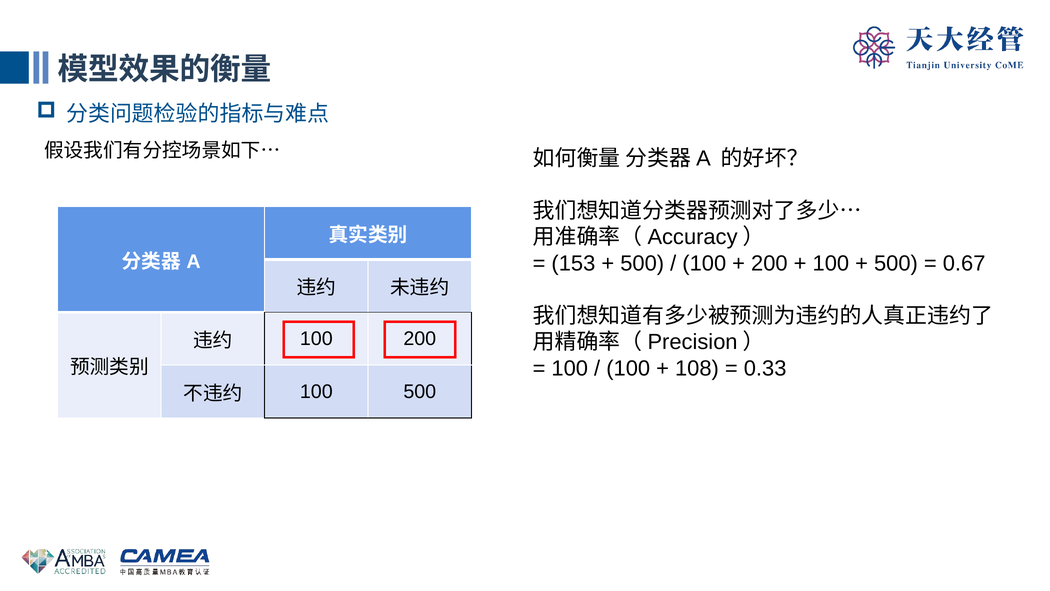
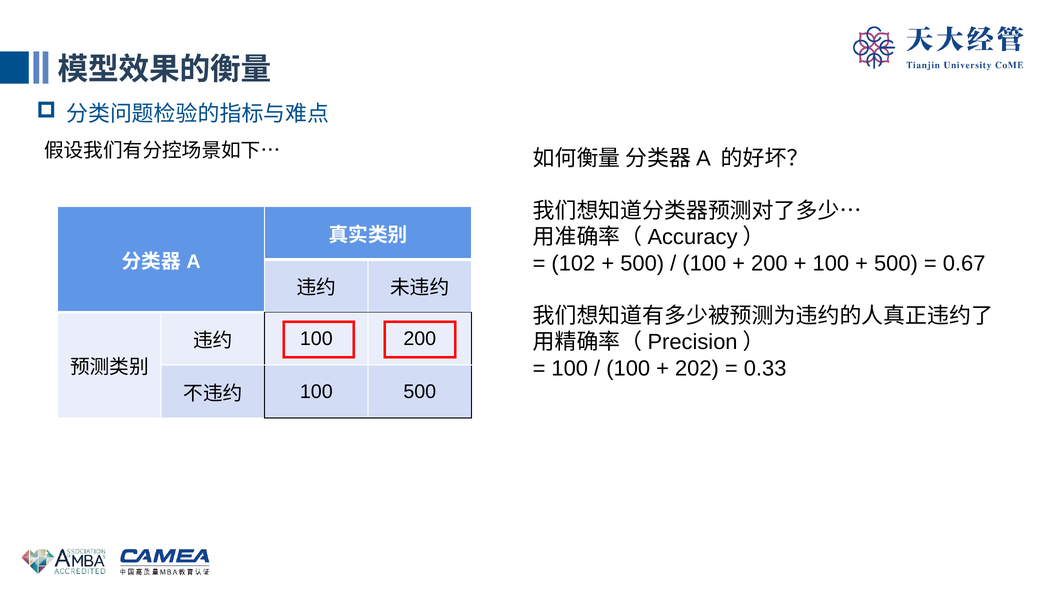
153: 153 -> 102
108: 108 -> 202
